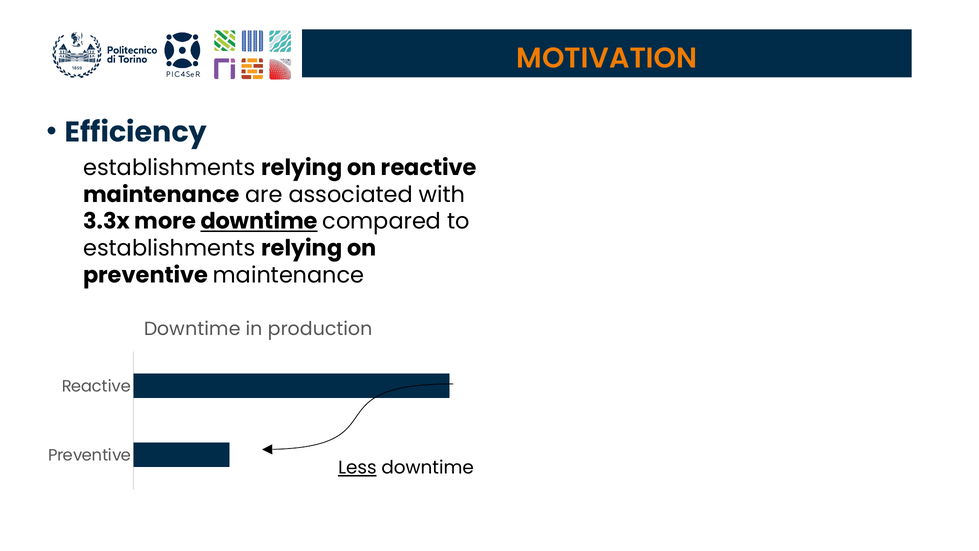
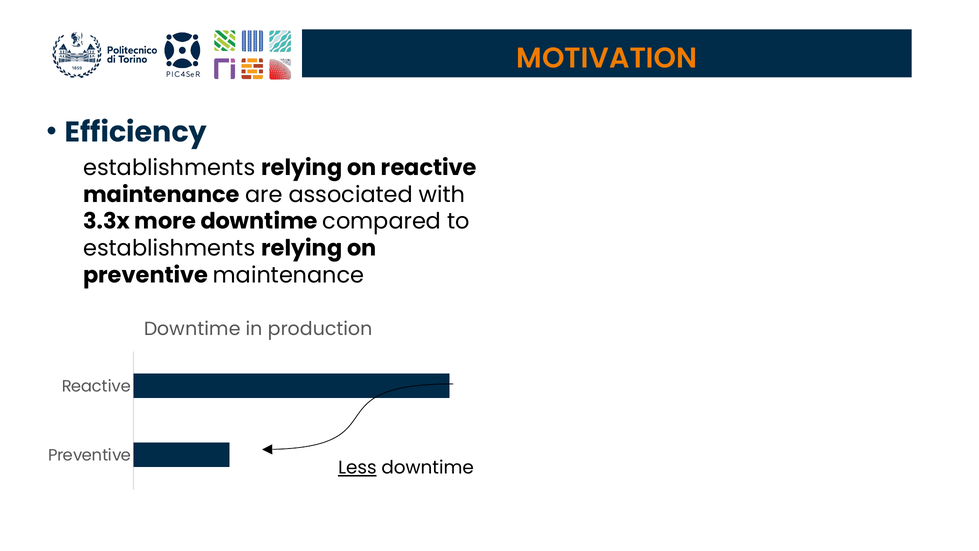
downtime at (259, 221) underline: present -> none
